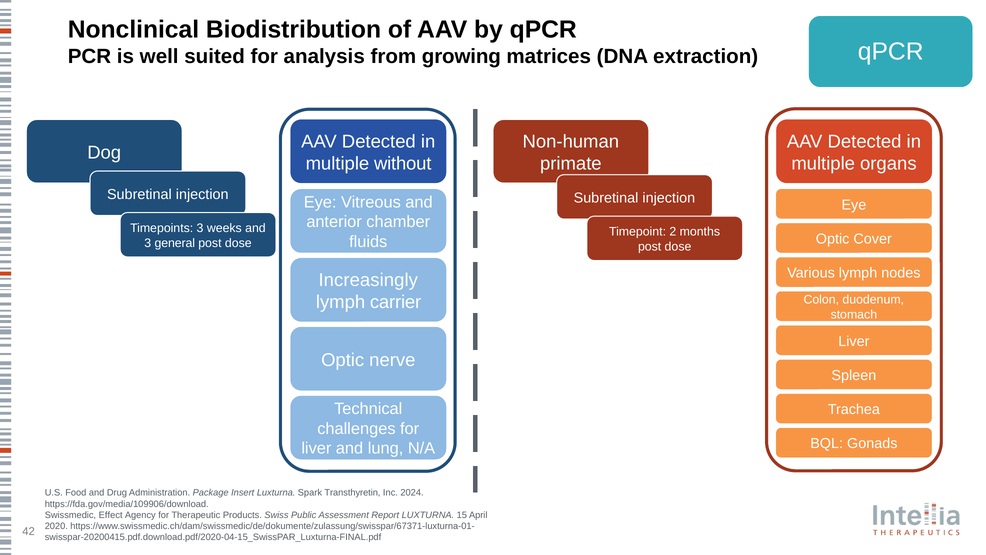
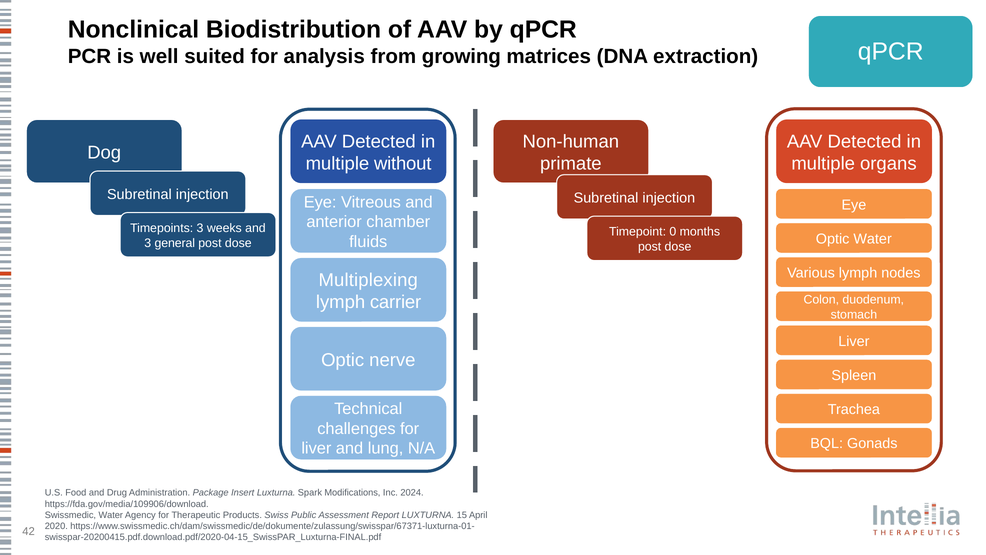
2: 2 -> 0
Optic Cover: Cover -> Water
Increasingly: Increasingly -> Multiplexing
Transthyretin: Transthyretin -> Modifications
Swissmedic Effect: Effect -> Water
